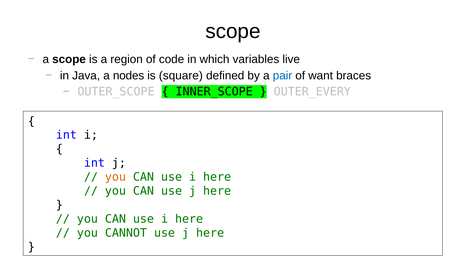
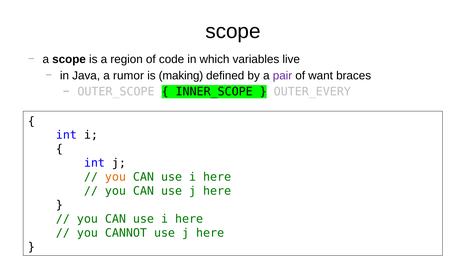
nodes: nodes -> rumor
square: square -> making
pair colour: blue -> purple
